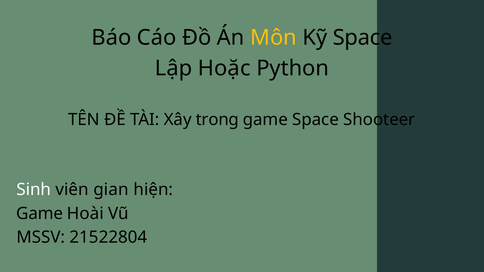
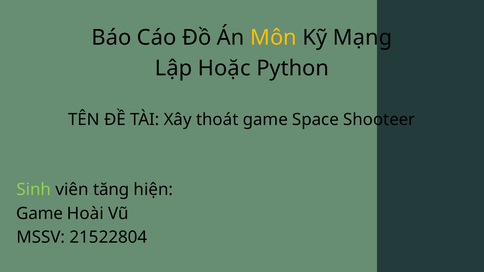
Kỹ Space: Space -> Mạng
trong: trong -> thoát
Sinh colour: white -> light green
gian: gian -> tăng
